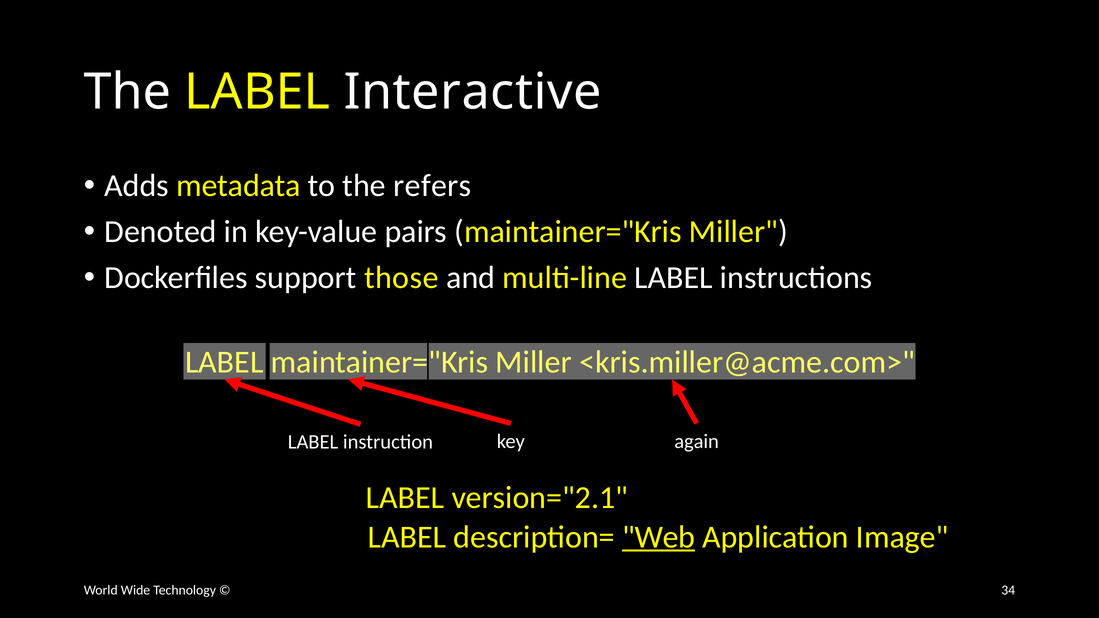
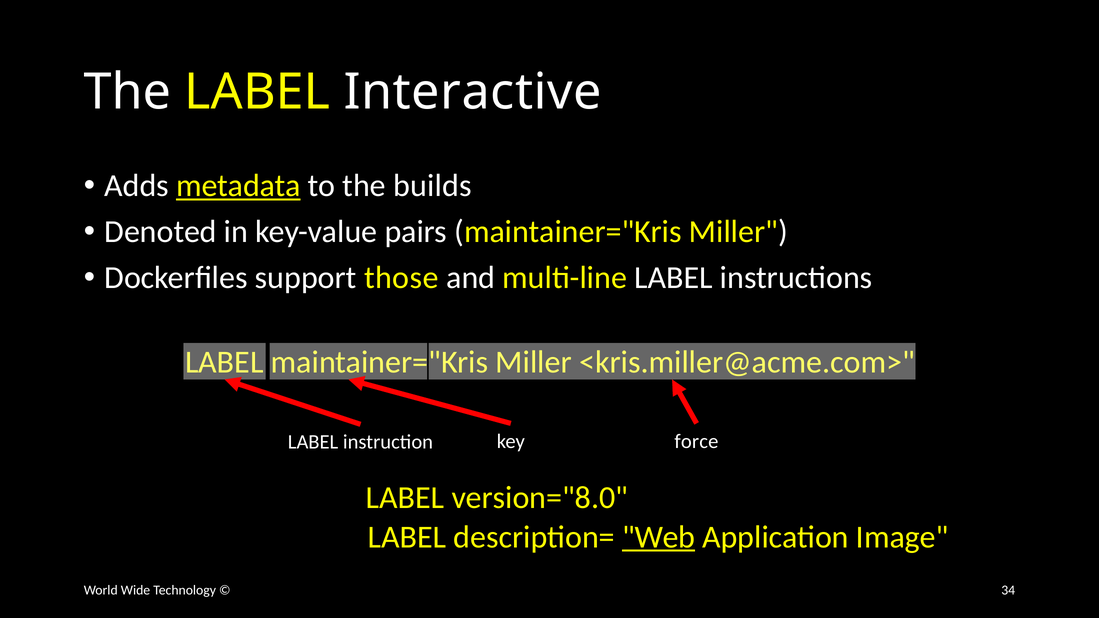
metadata underline: none -> present
refers: refers -> builds
again: again -> force
version="2.1: version="2.1 -> version="8.0
